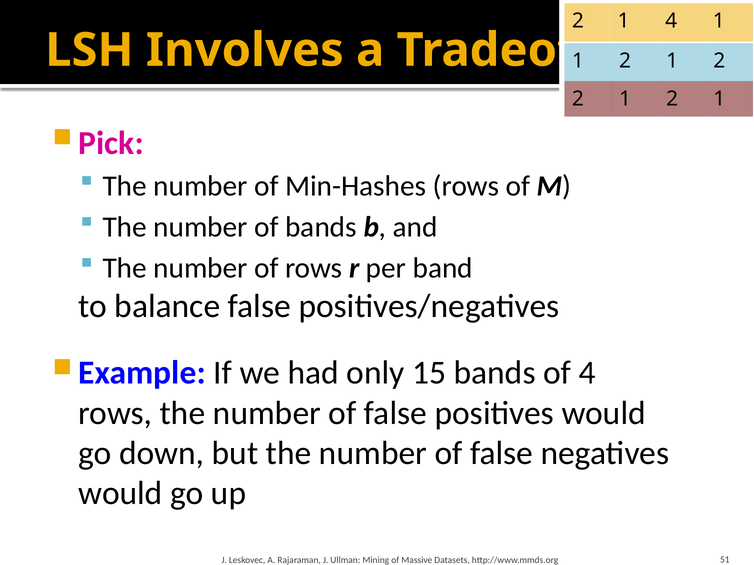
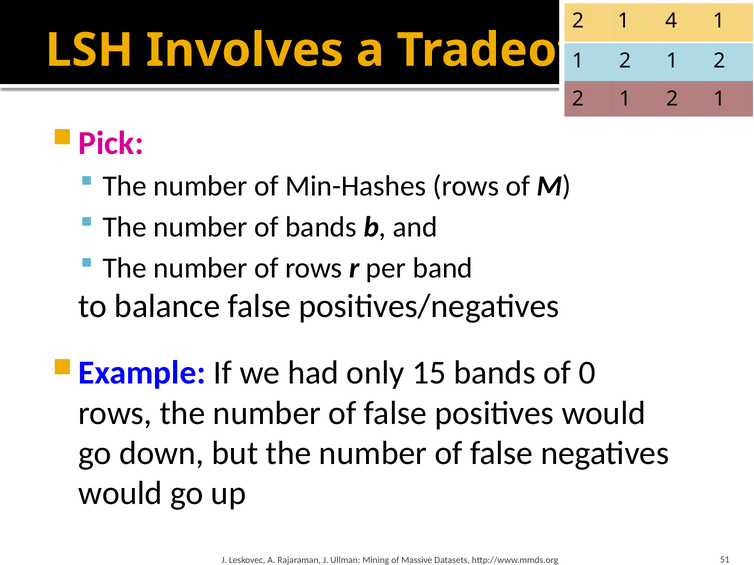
of 4: 4 -> 0
